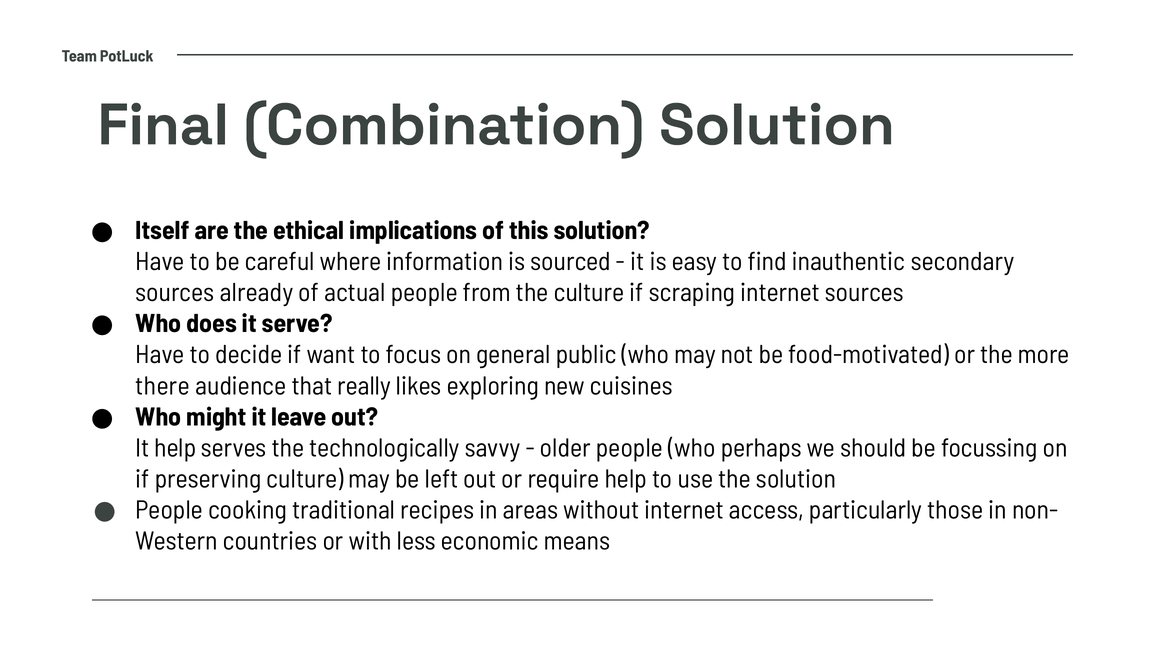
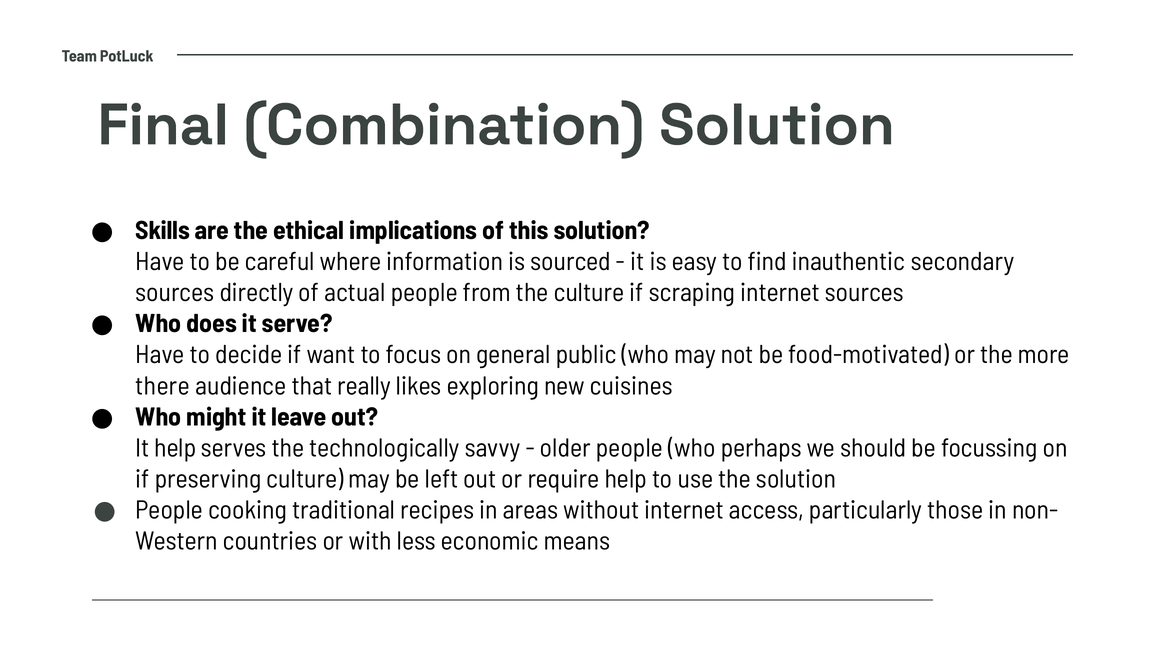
Itself: Itself -> Skills
already: already -> directly
